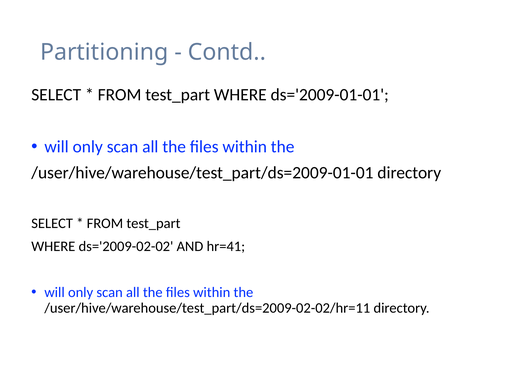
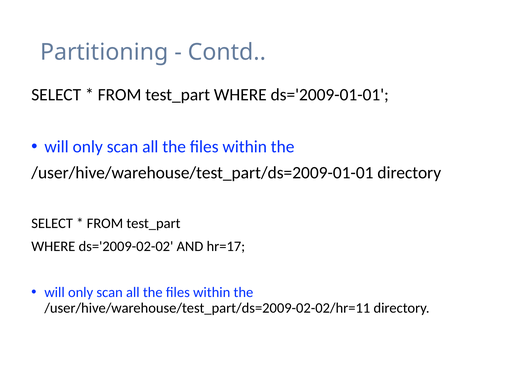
hr=41: hr=41 -> hr=17
